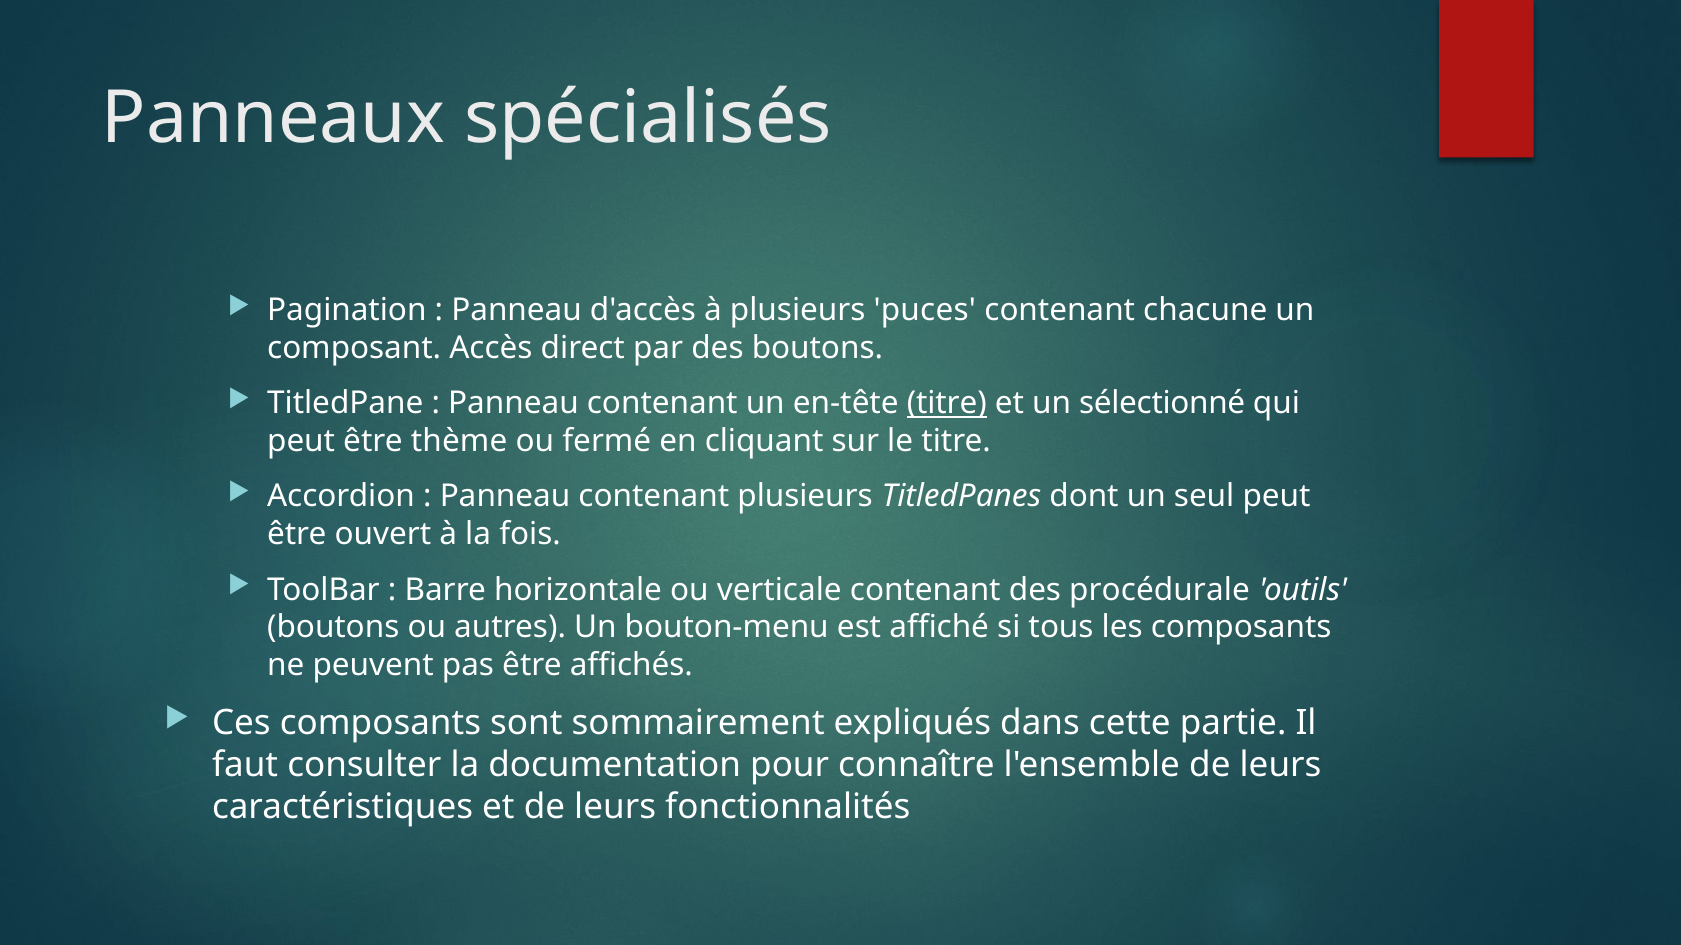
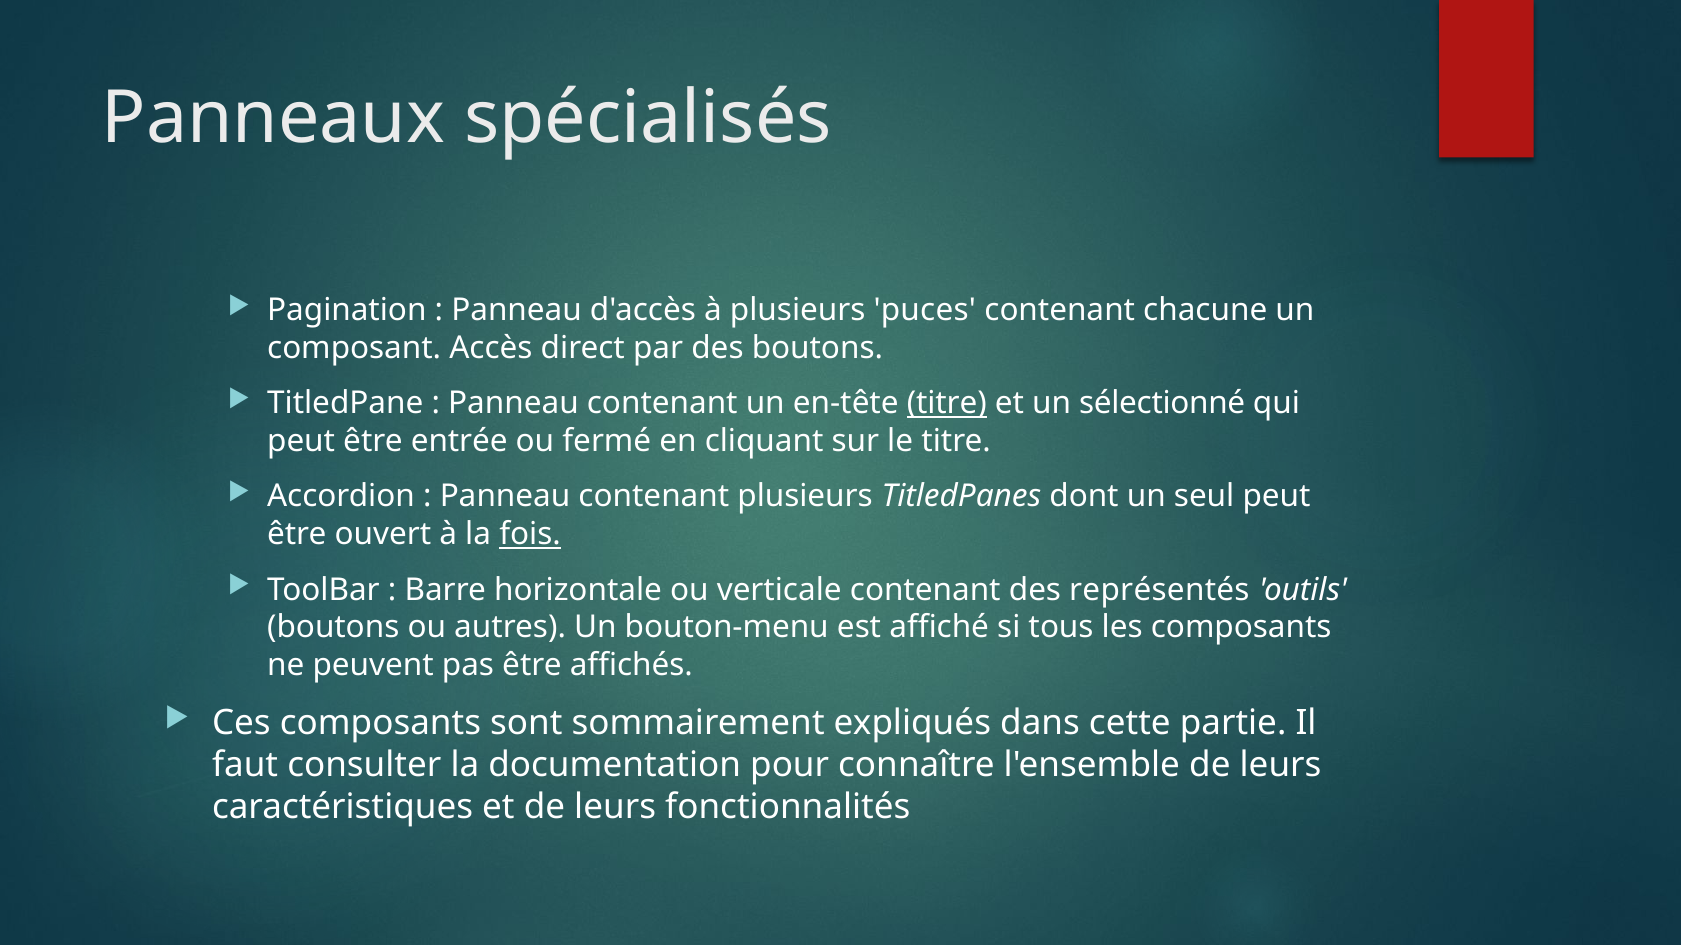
thème: thème -> entrée
fois underline: none -> present
procédurale: procédurale -> représentés
